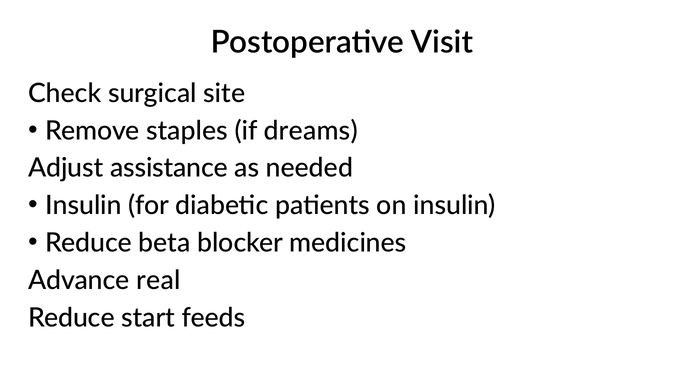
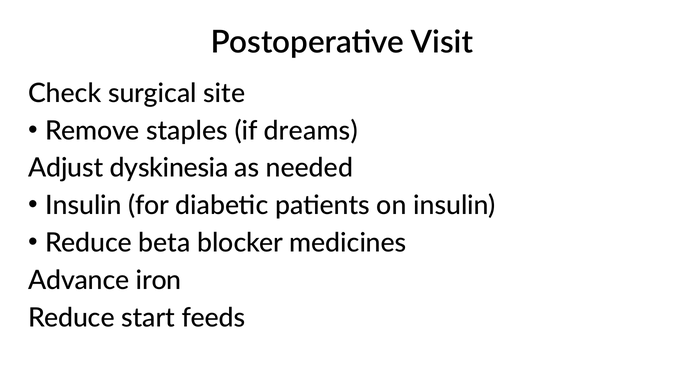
assistance: assistance -> dyskinesia
real: real -> iron
